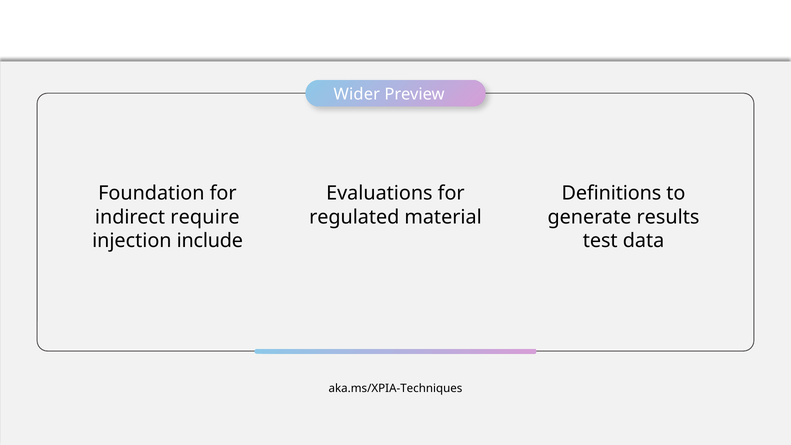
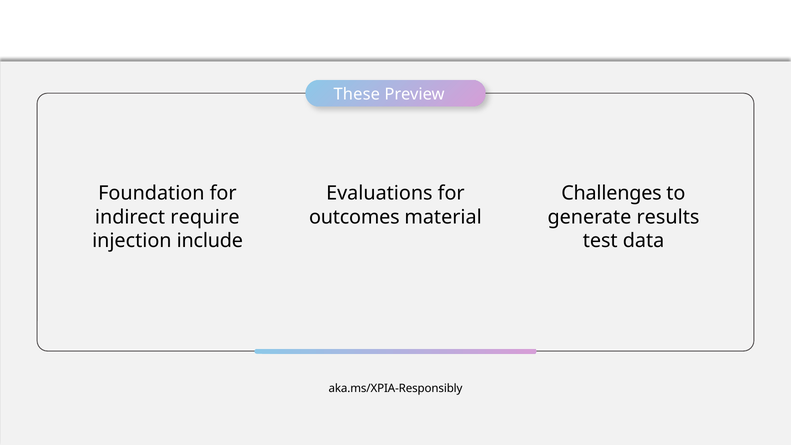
Wider: Wider -> These
Definitions: Definitions -> Challenges
regulated: regulated -> outcomes
aka.ms/XPIA-Techniques: aka.ms/XPIA-Techniques -> aka.ms/XPIA-Responsibly
